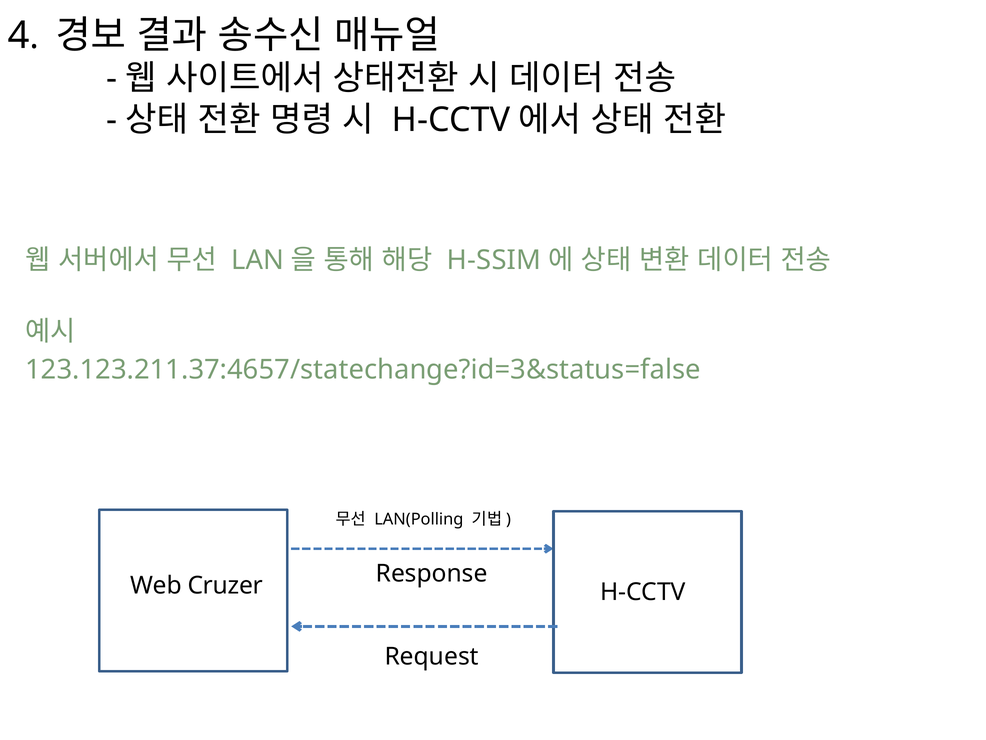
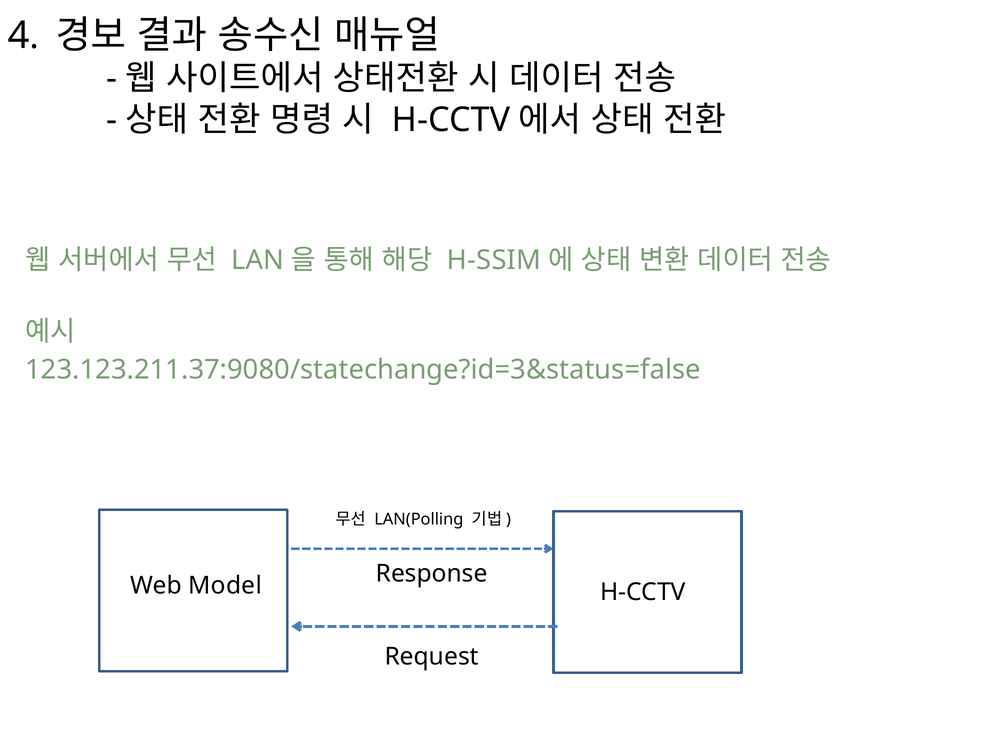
123.123.211.37:4657/statechange?id=3&status=false: 123.123.211.37:4657/statechange?id=3&status=false -> 123.123.211.37:9080/statechange?id=3&status=false
Cruzer: Cruzer -> Model
